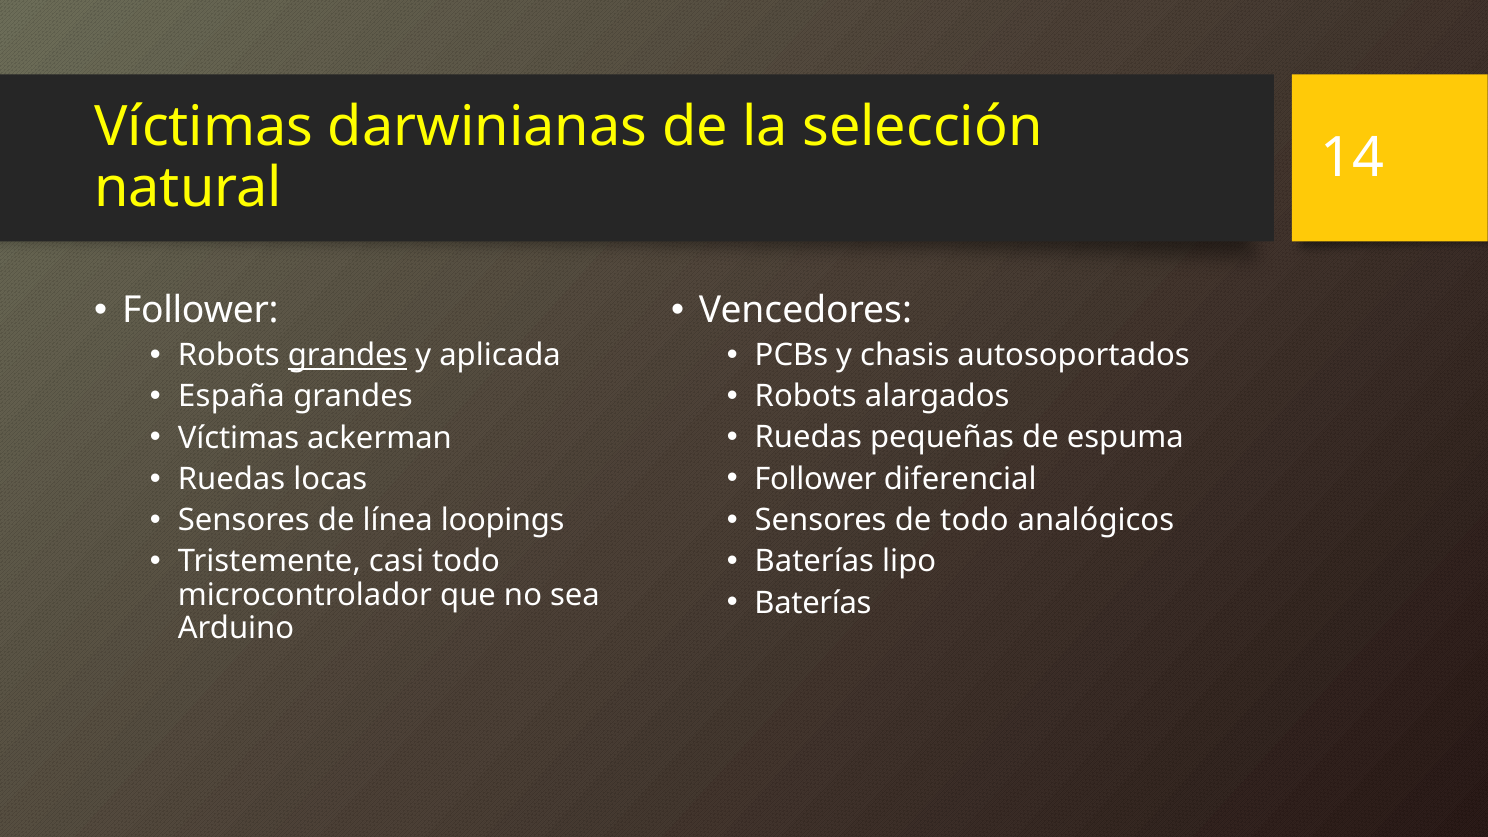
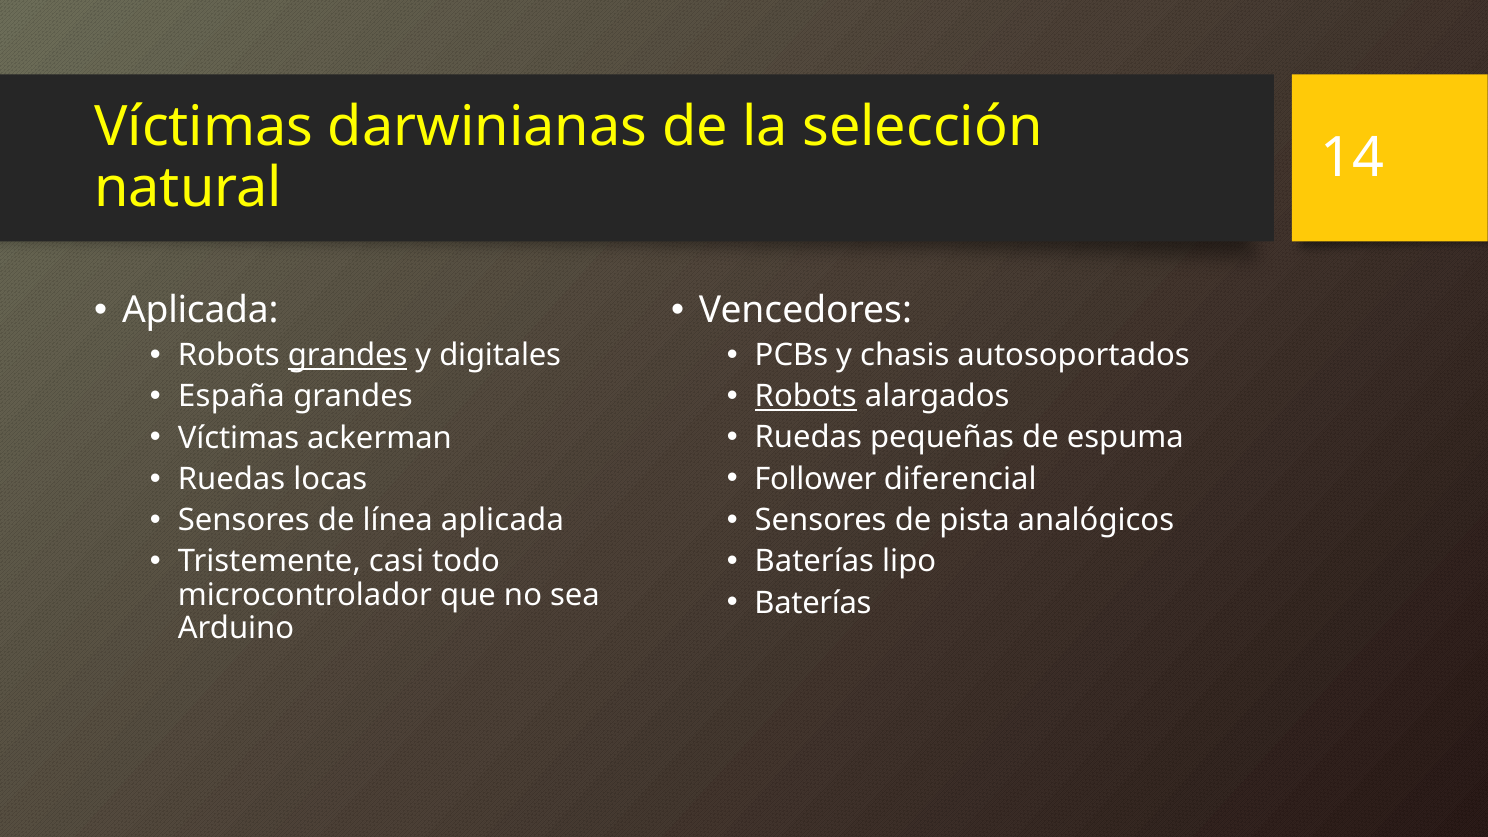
Follower at (200, 311): Follower -> Aplicada
aplicada: aplicada -> digitales
Robots at (806, 396) underline: none -> present
de todo: todo -> pista
línea loopings: loopings -> aplicada
